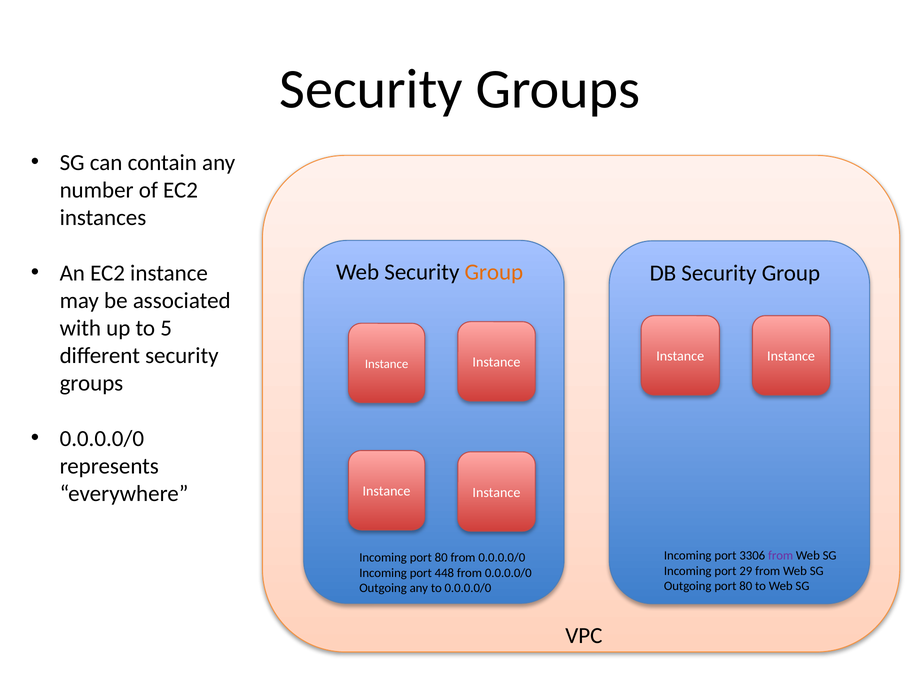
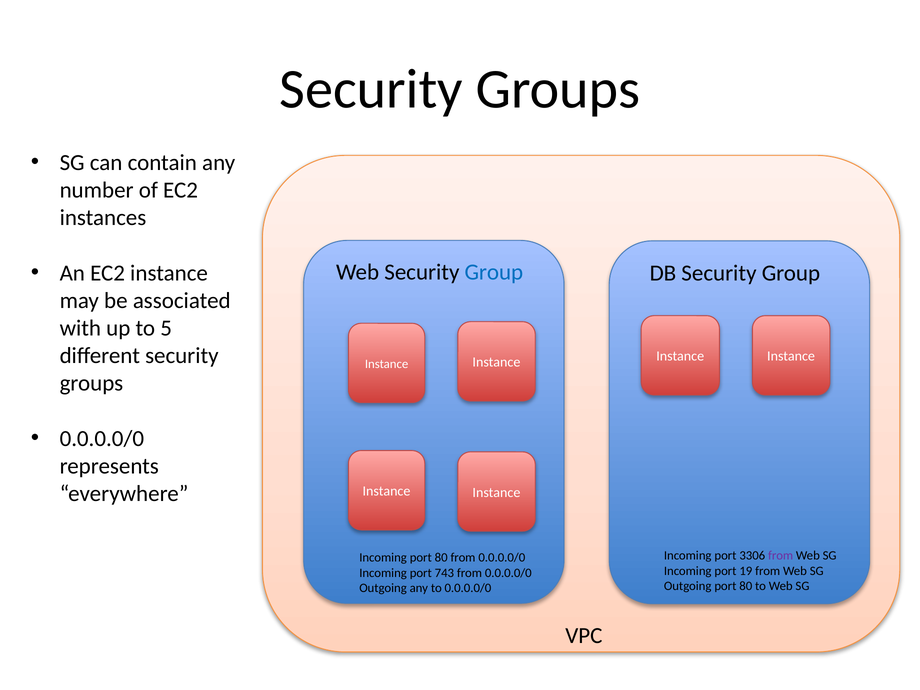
Group at (494, 272) colour: orange -> blue
29: 29 -> 19
448: 448 -> 743
